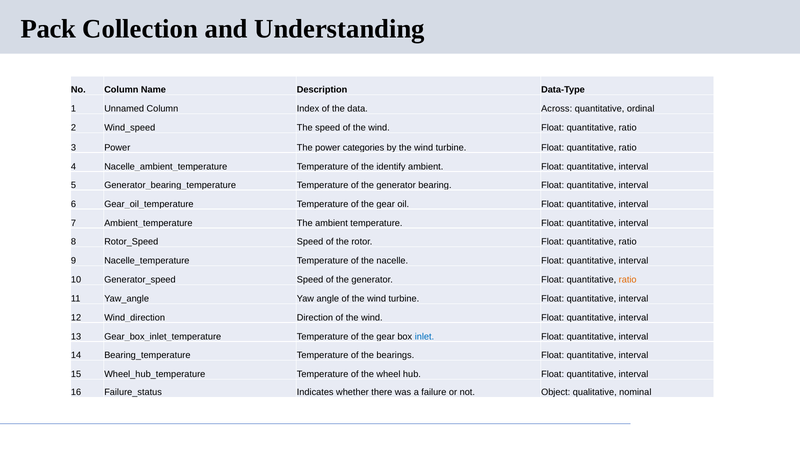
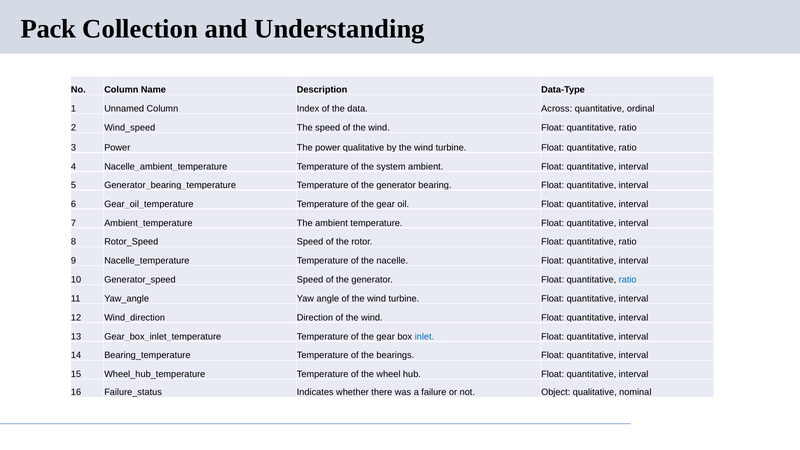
power categories: categories -> qualitative
identify: identify -> system
ratio at (628, 280) colour: orange -> blue
